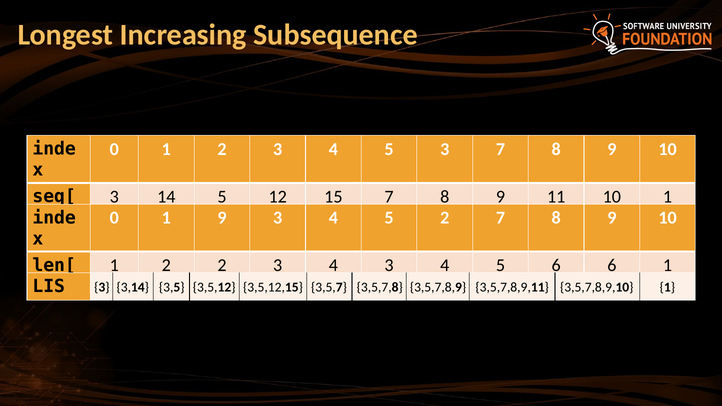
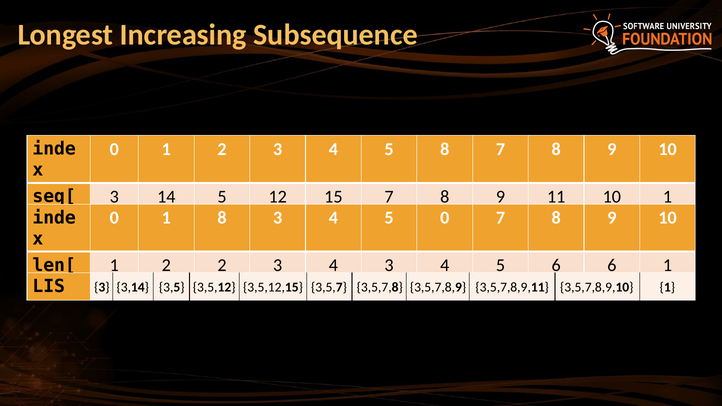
5 3: 3 -> 8
1 9: 9 -> 8
5 2: 2 -> 0
